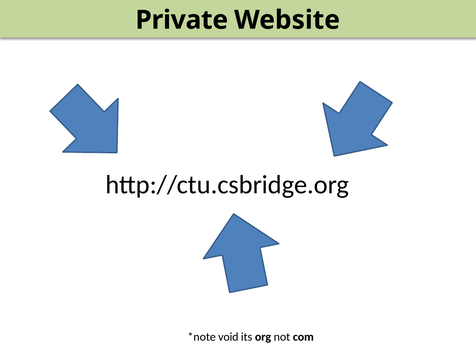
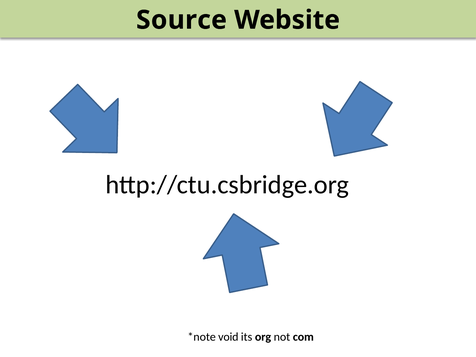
Private: Private -> Source
